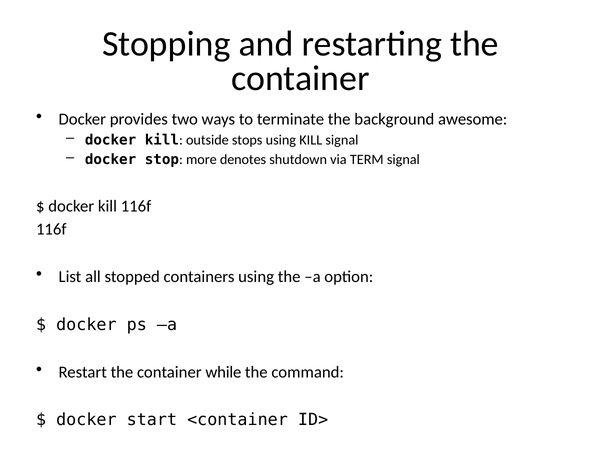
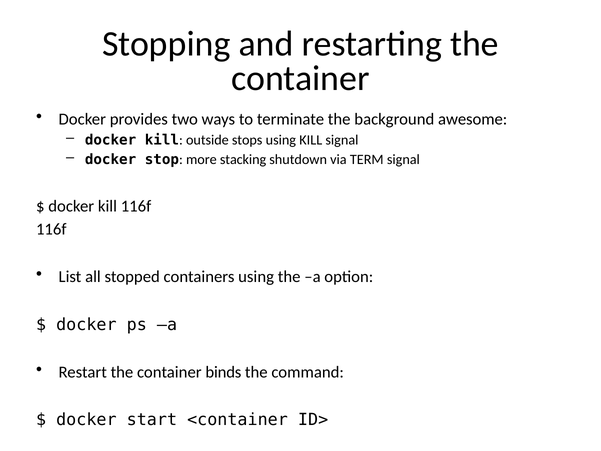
denotes: denotes -> stacking
while: while -> binds
